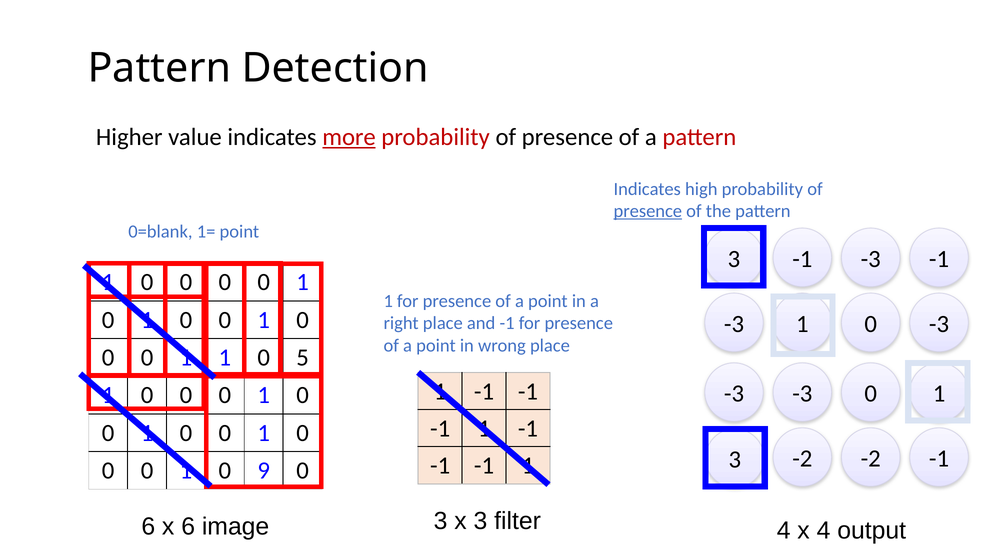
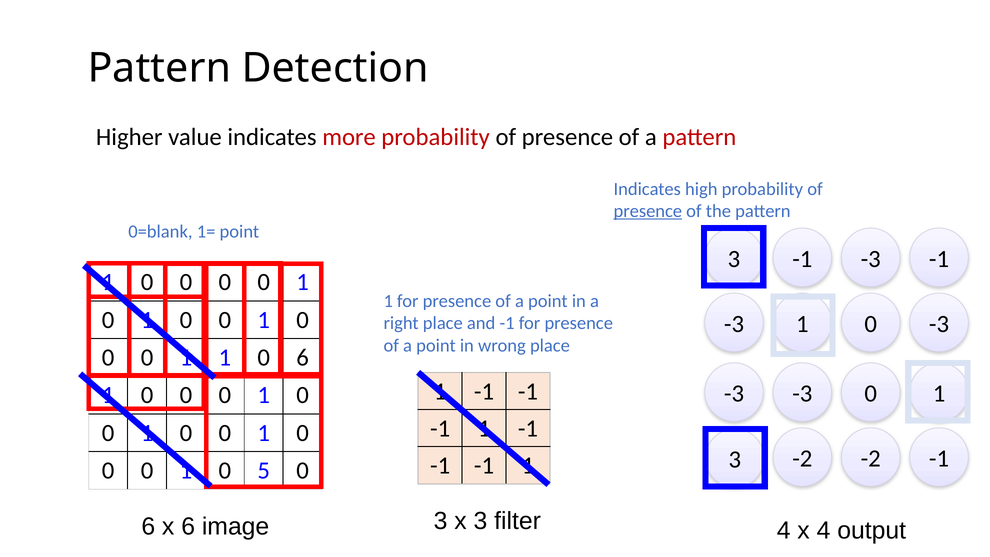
more underline: present -> none
1 0 5: 5 -> 6
9: 9 -> 5
